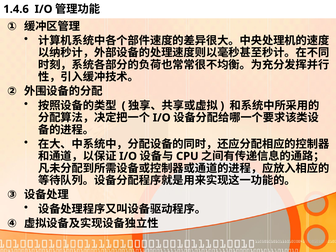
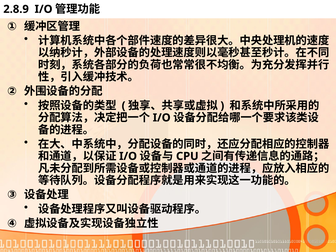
1.4.6: 1.4.6 -> 2.8.9
